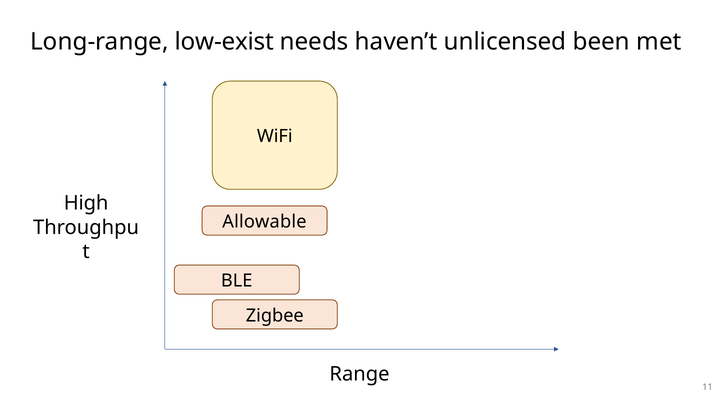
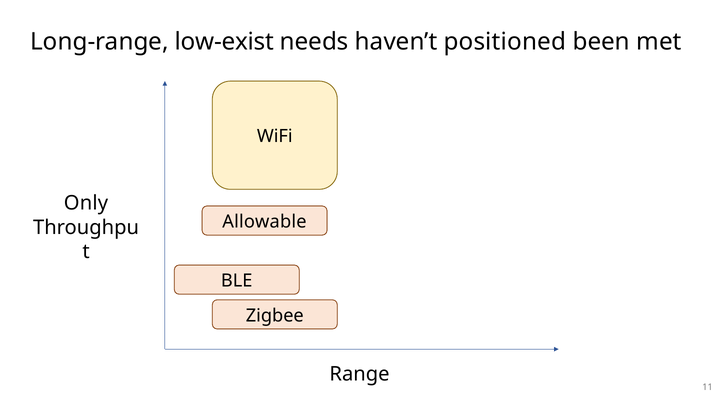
unlicensed: unlicensed -> positioned
High: High -> Only
